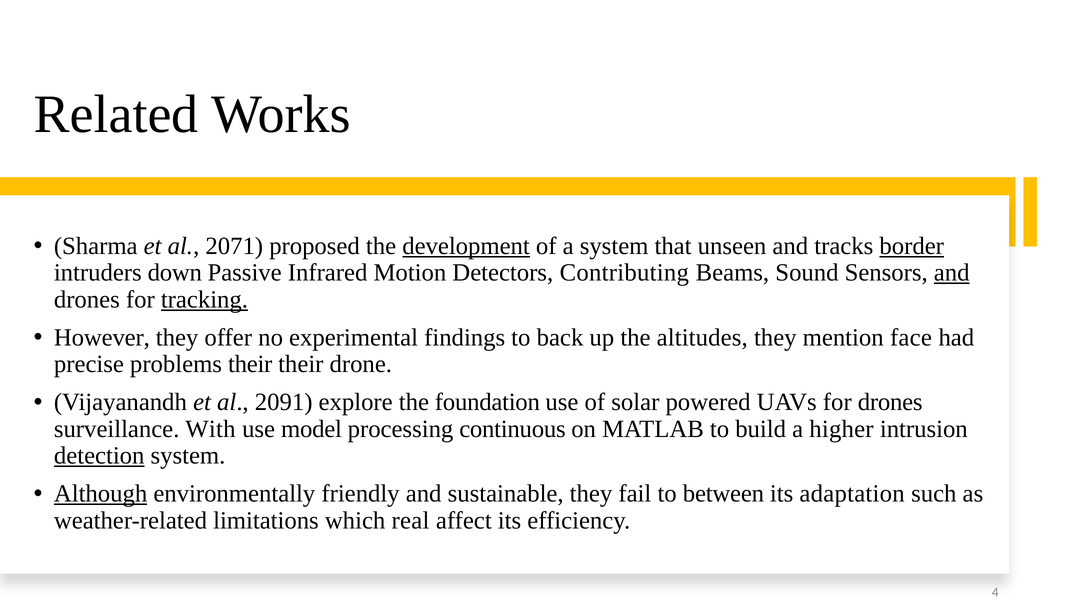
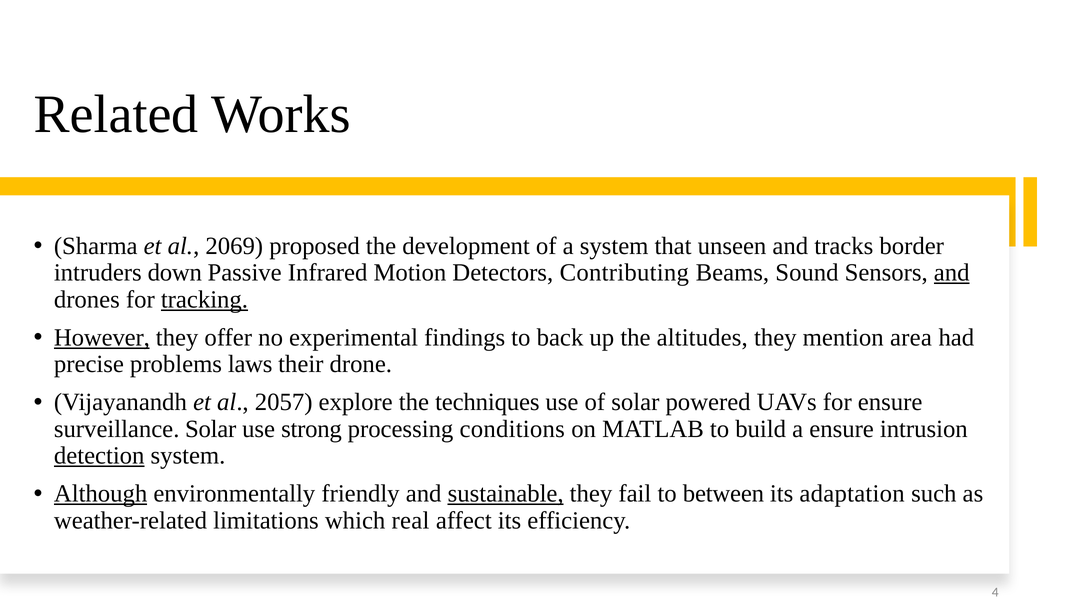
2071: 2071 -> 2069
development underline: present -> none
border underline: present -> none
However underline: none -> present
face: face -> area
problems their: their -> laws
2091: 2091 -> 2057
foundation: foundation -> techniques
for drones: drones -> ensure
surveillance With: With -> Solar
model: model -> strong
continuous: continuous -> conditions
a higher: higher -> ensure
sustainable underline: none -> present
